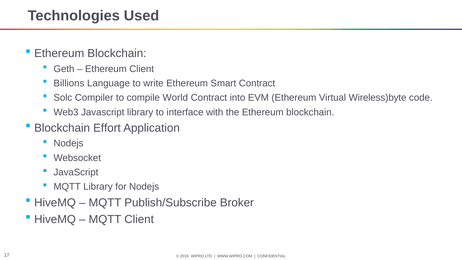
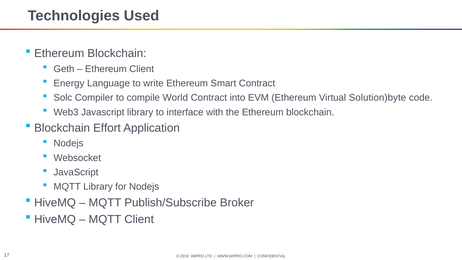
Billions: Billions -> Energy
Wireless)byte: Wireless)byte -> Solution)byte
